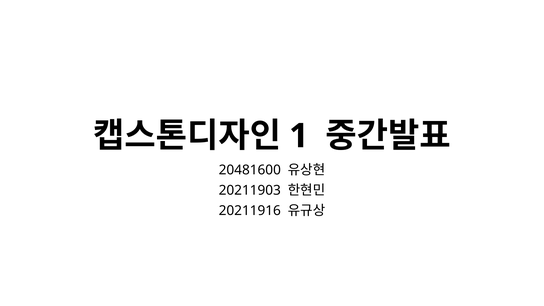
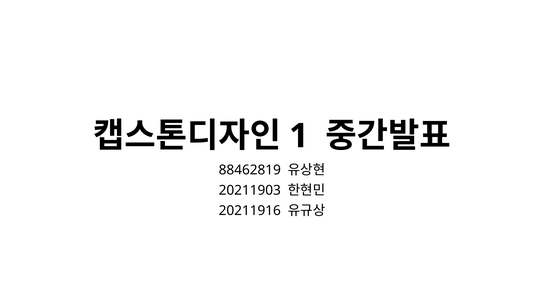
20481600: 20481600 -> 88462819
